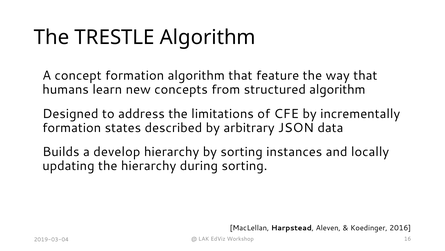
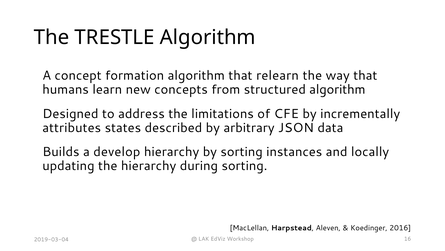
feature: feature -> relearn
formation at (72, 127): formation -> attributes
